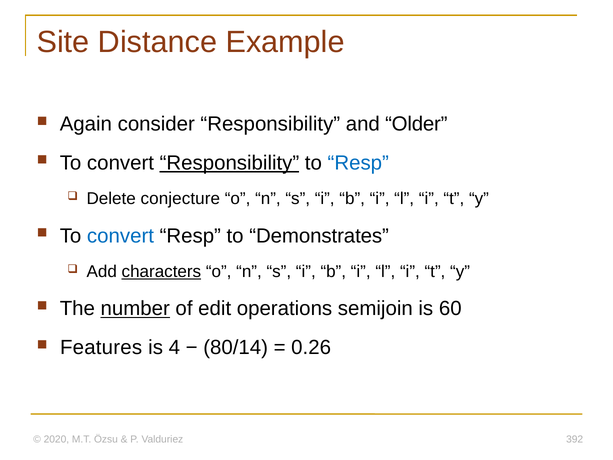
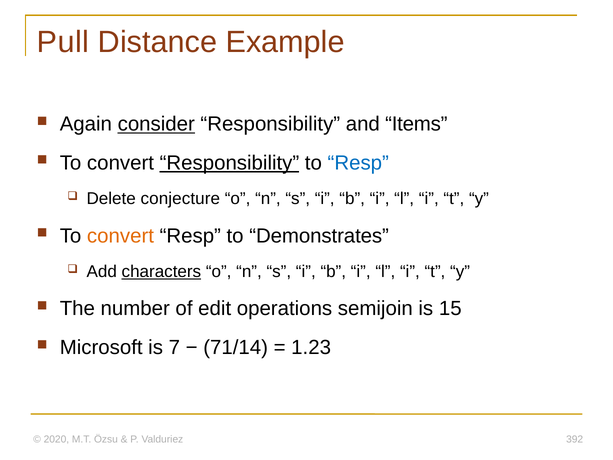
Site: Site -> Pull
consider underline: none -> present
Older: Older -> Items
convert at (120, 236) colour: blue -> orange
number underline: present -> none
60: 60 -> 15
Features: Features -> Microsoft
4: 4 -> 7
80/14: 80/14 -> 71/14
0.26: 0.26 -> 1.23
